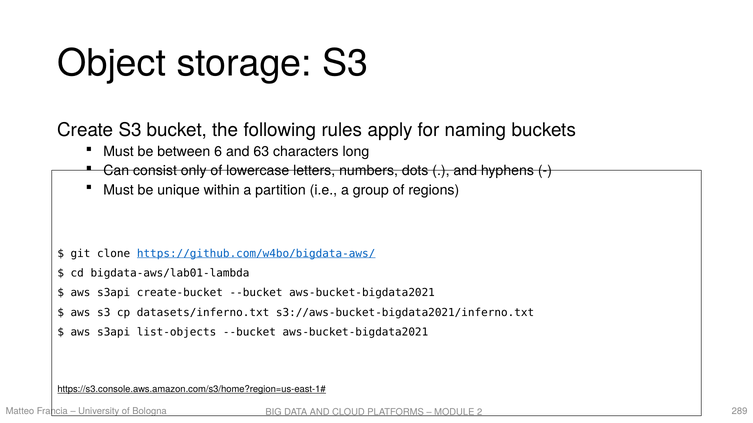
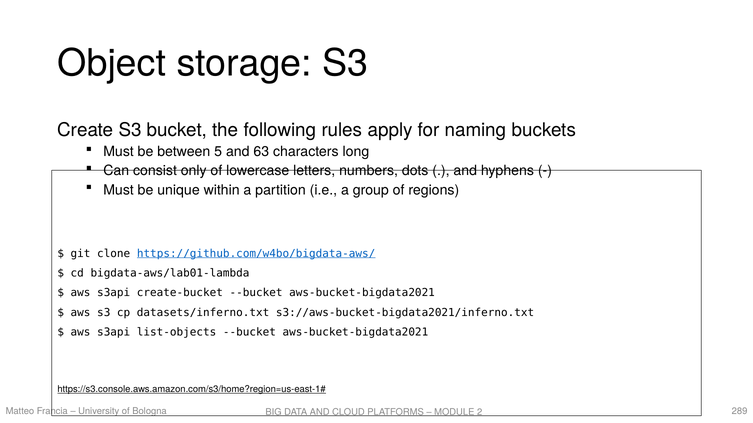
6: 6 -> 5
